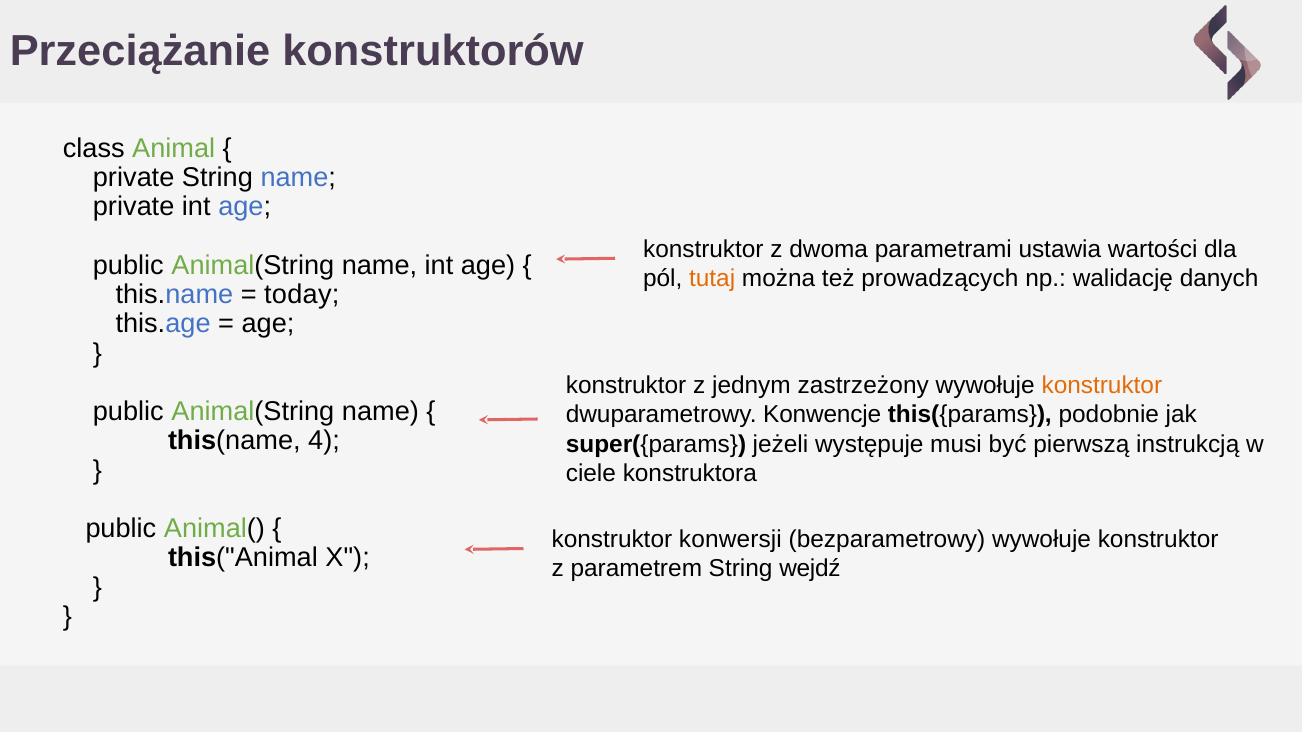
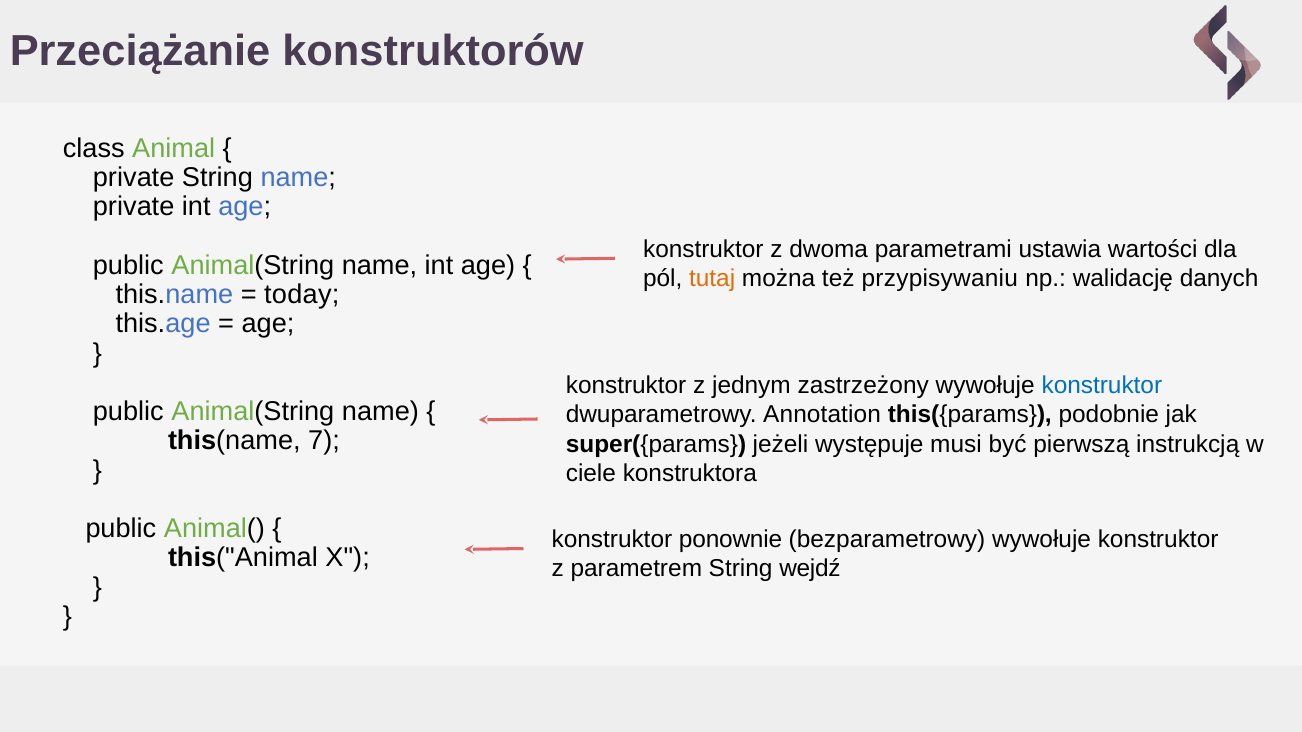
prowadzących: prowadzących -> przypisywaniu
konstruktor at (1102, 386) colour: orange -> blue
Konwencje: Konwencje -> Annotation
4: 4 -> 7
konwersji: konwersji -> ponownie
